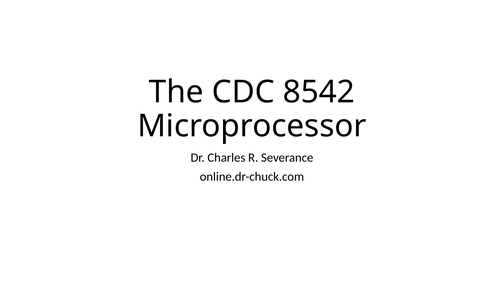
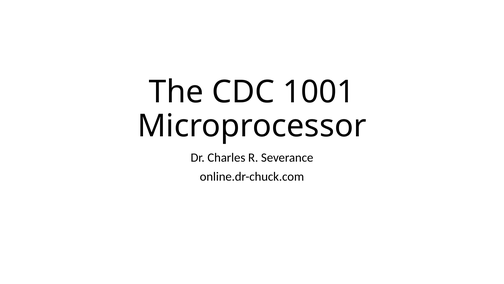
8542: 8542 -> 1001
